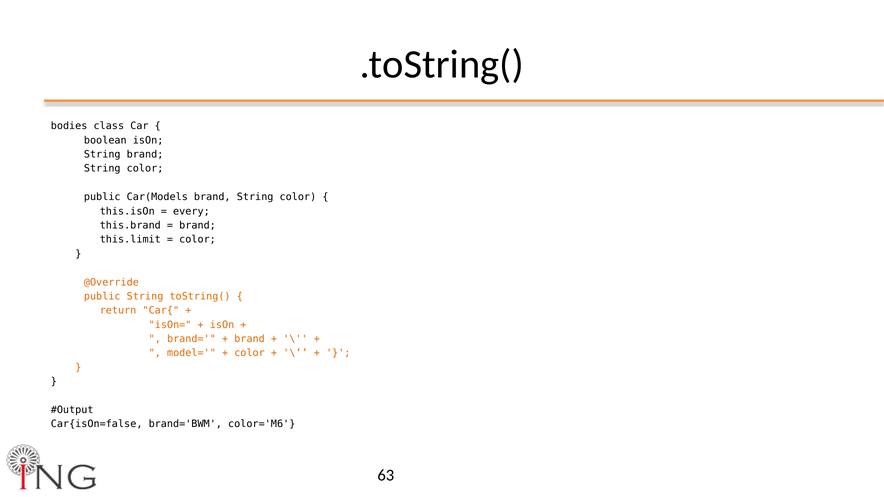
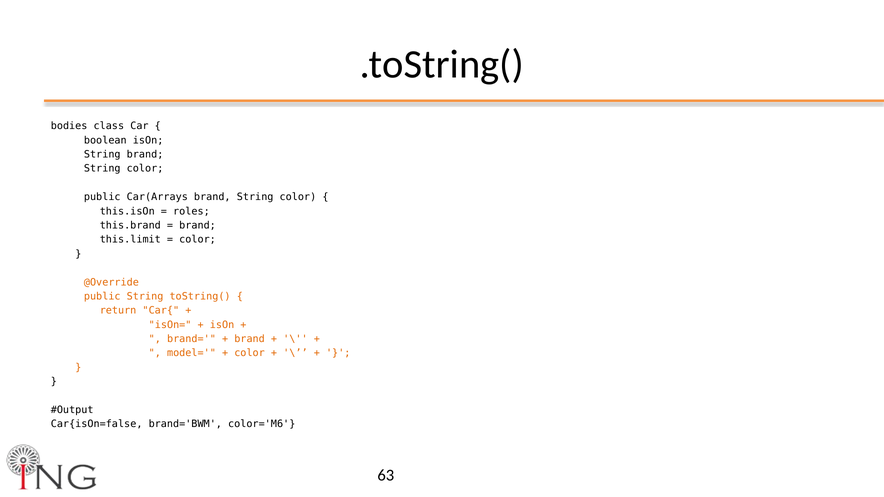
Car(Models: Car(Models -> Car(Arrays
every: every -> roles
